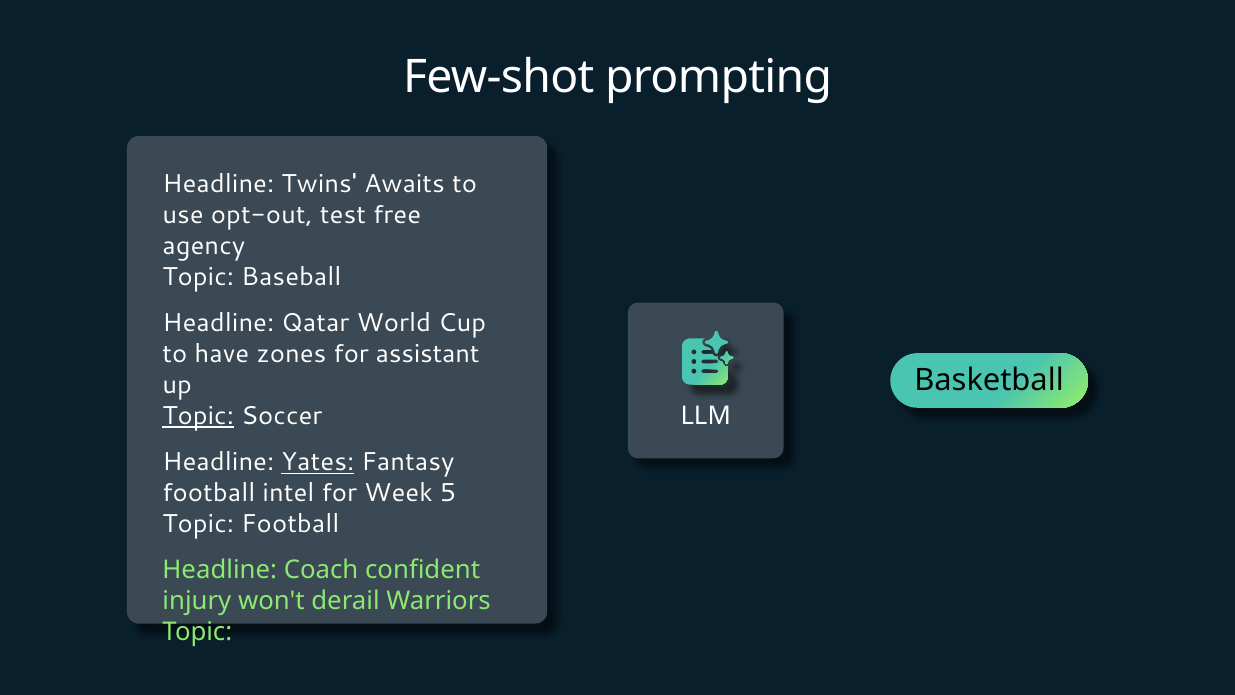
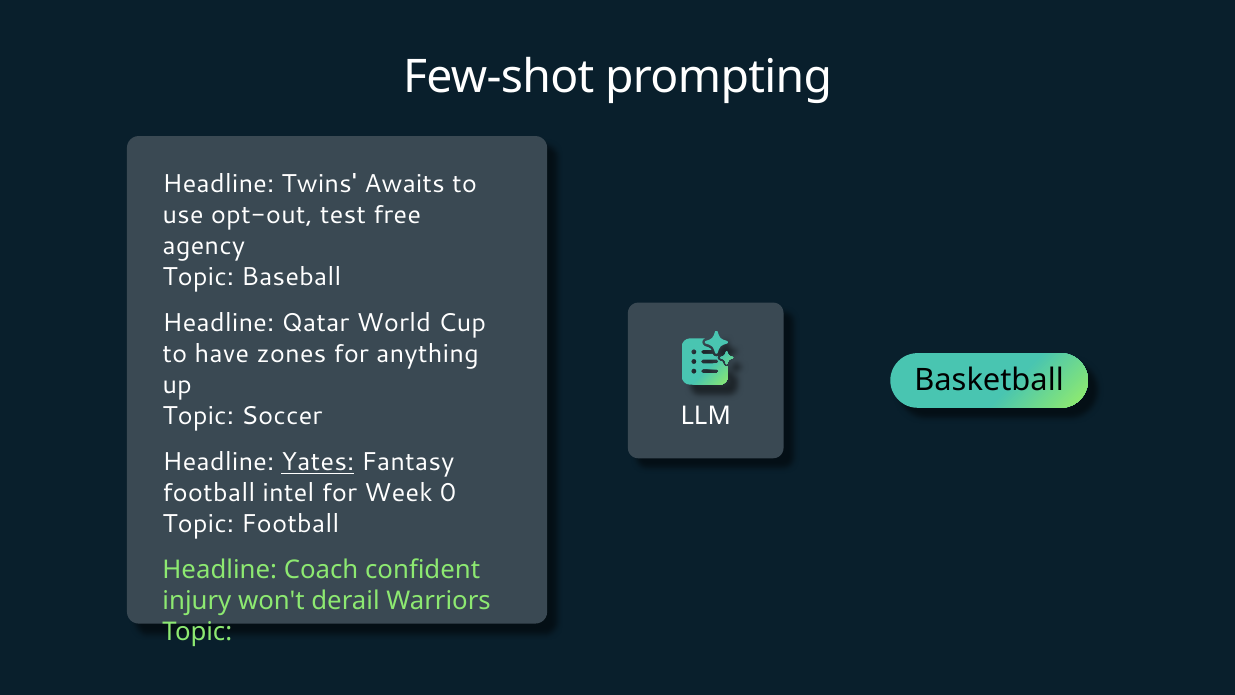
assistant: assistant -> anything
Topic at (198, 416) underline: present -> none
5: 5 -> 0
